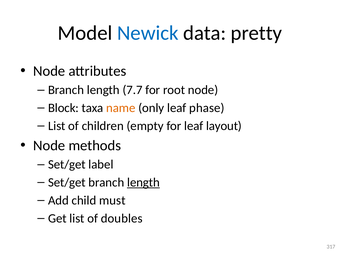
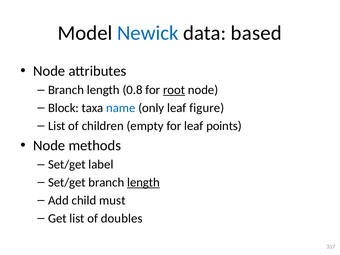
pretty: pretty -> based
7.7: 7.7 -> 0.8
root underline: none -> present
name colour: orange -> blue
phase: phase -> figure
layout: layout -> points
